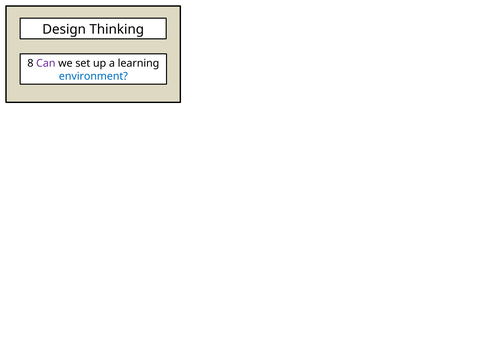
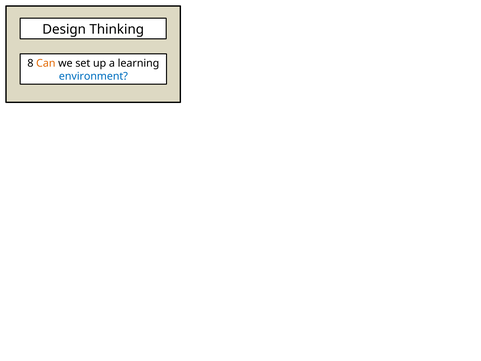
Can colour: purple -> orange
